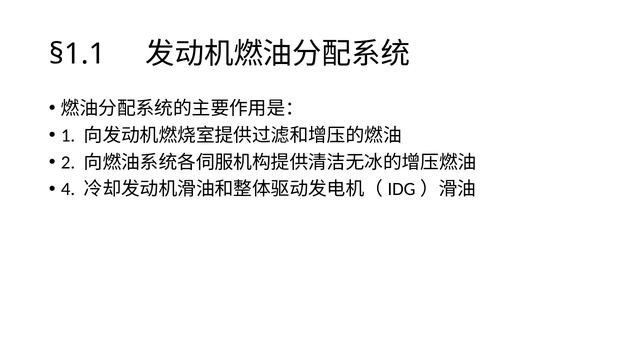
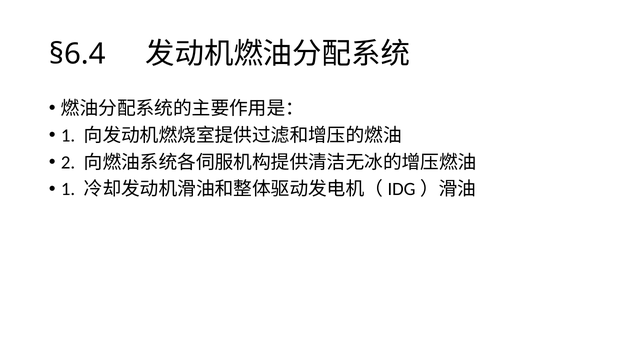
§1.1: §1.1 -> §6.4
4 at (68, 189): 4 -> 1
